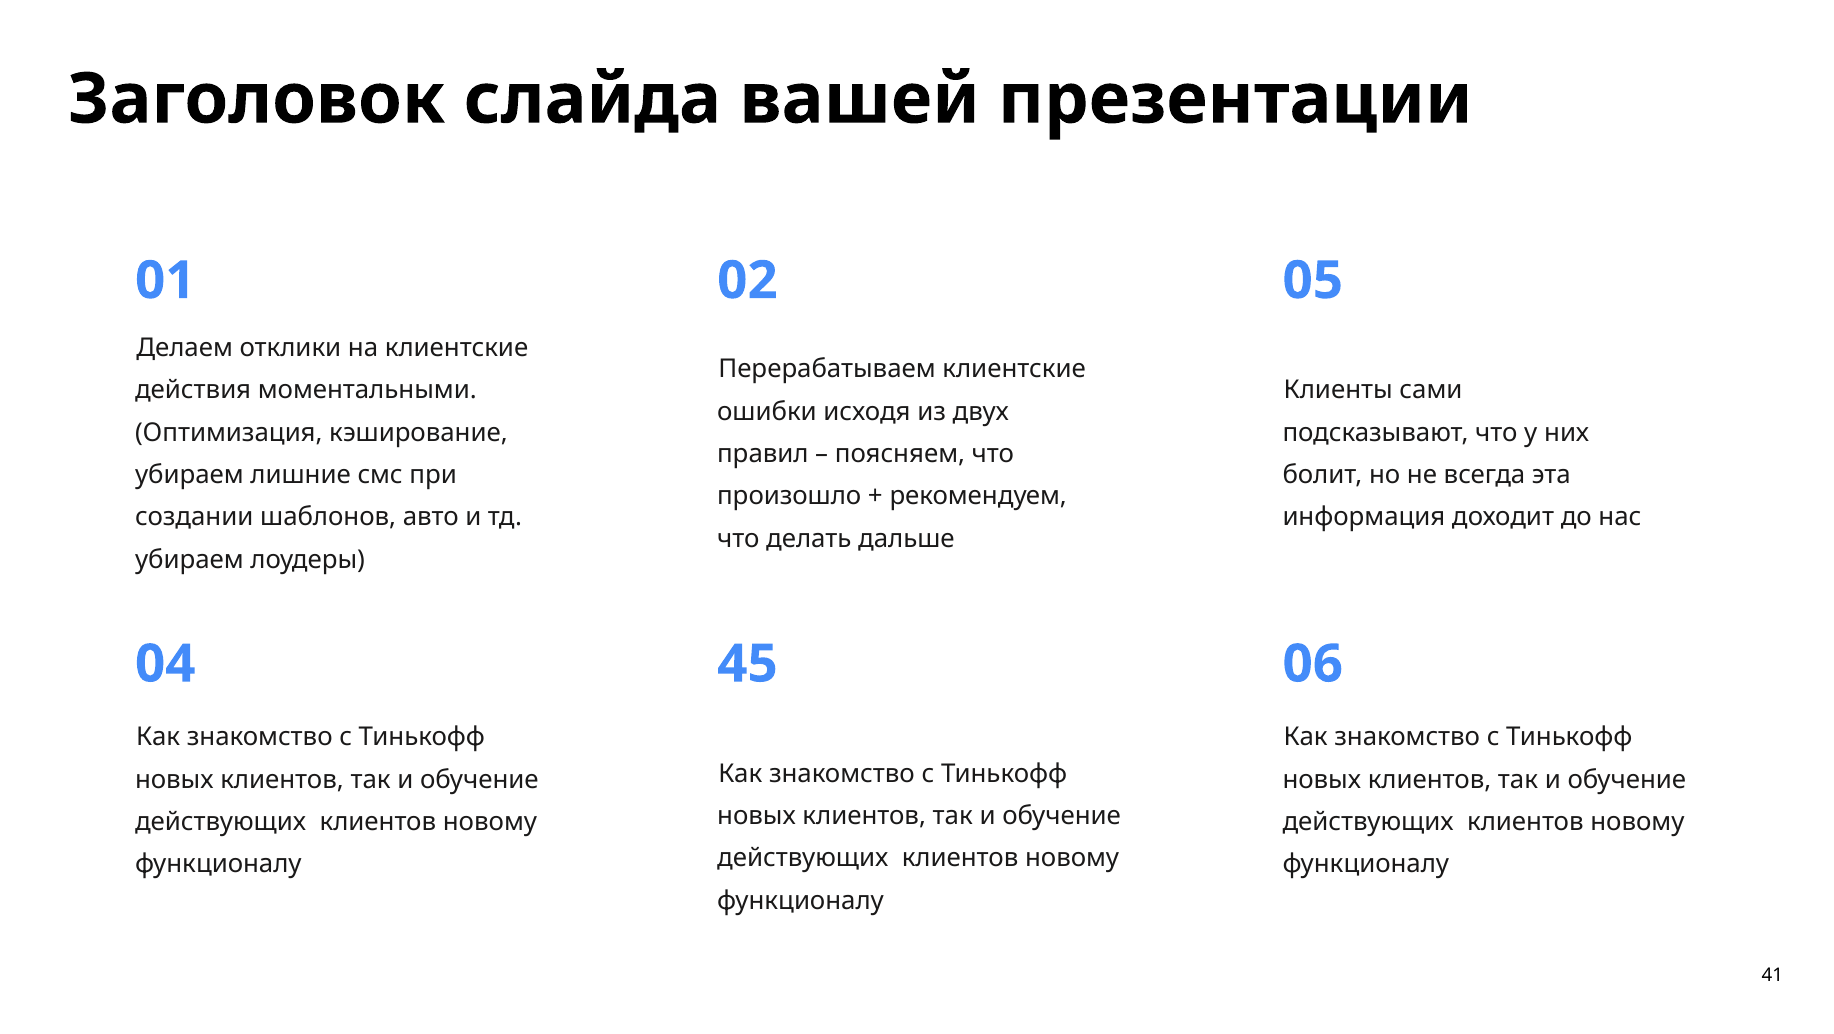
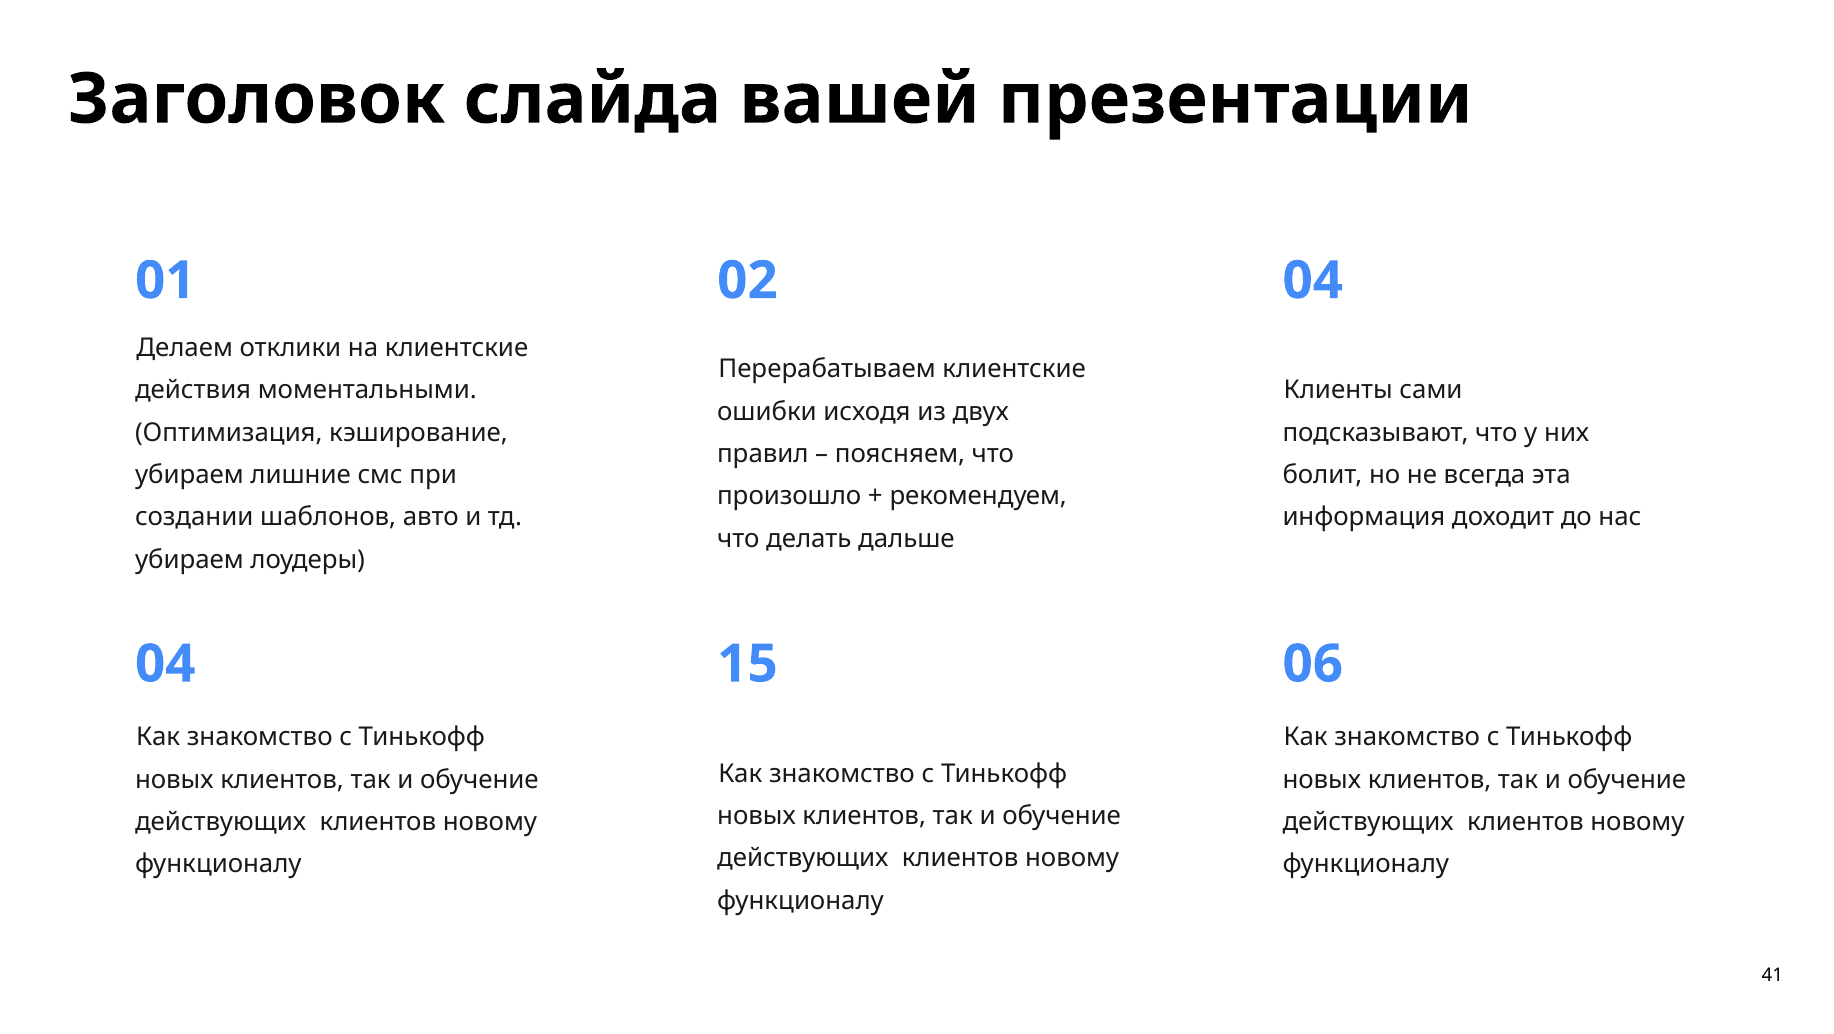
02 05: 05 -> 04
45: 45 -> 15
